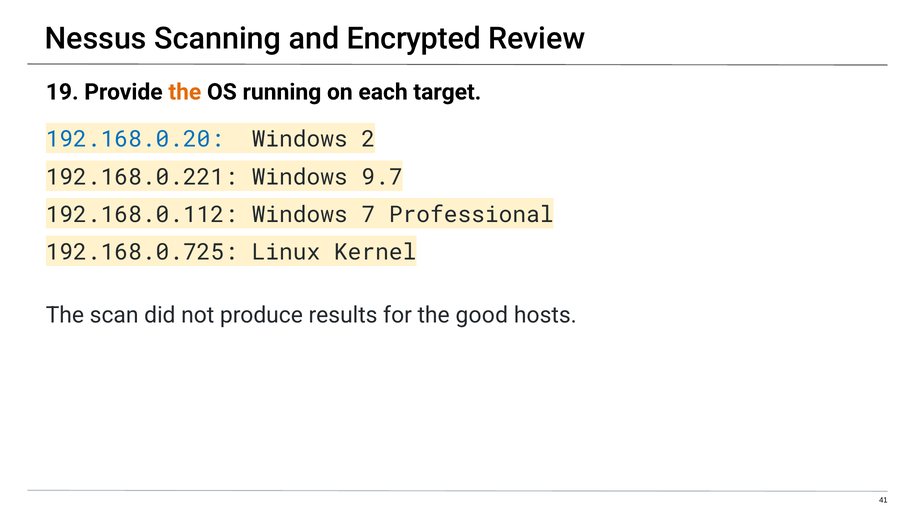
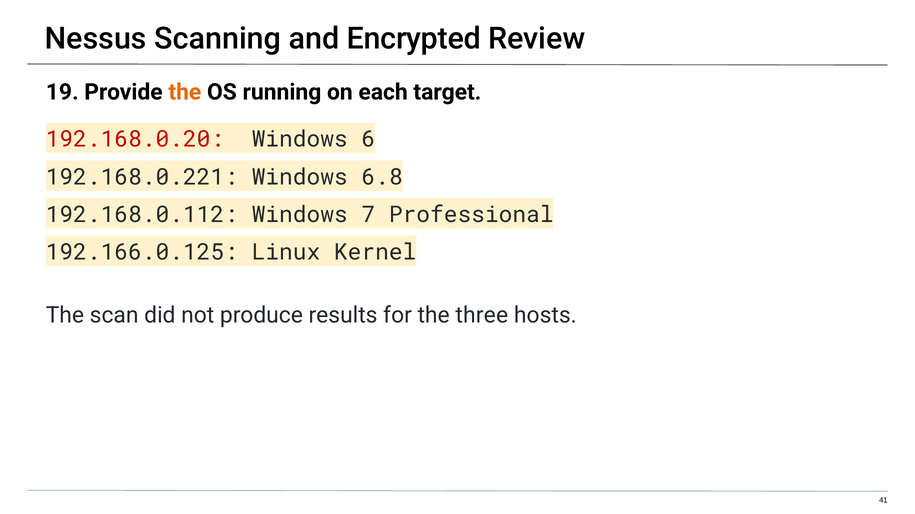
192.168.0.20 colour: blue -> red
2: 2 -> 6
9.7: 9.7 -> 6.8
192.168.0.725: 192.168.0.725 -> 192.166.0.125
good: good -> three
